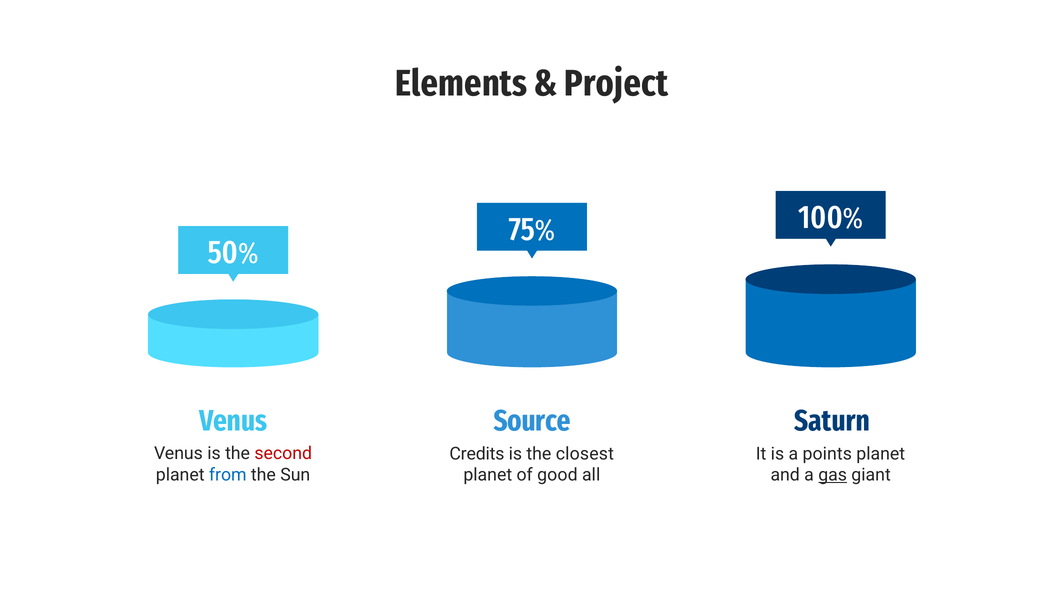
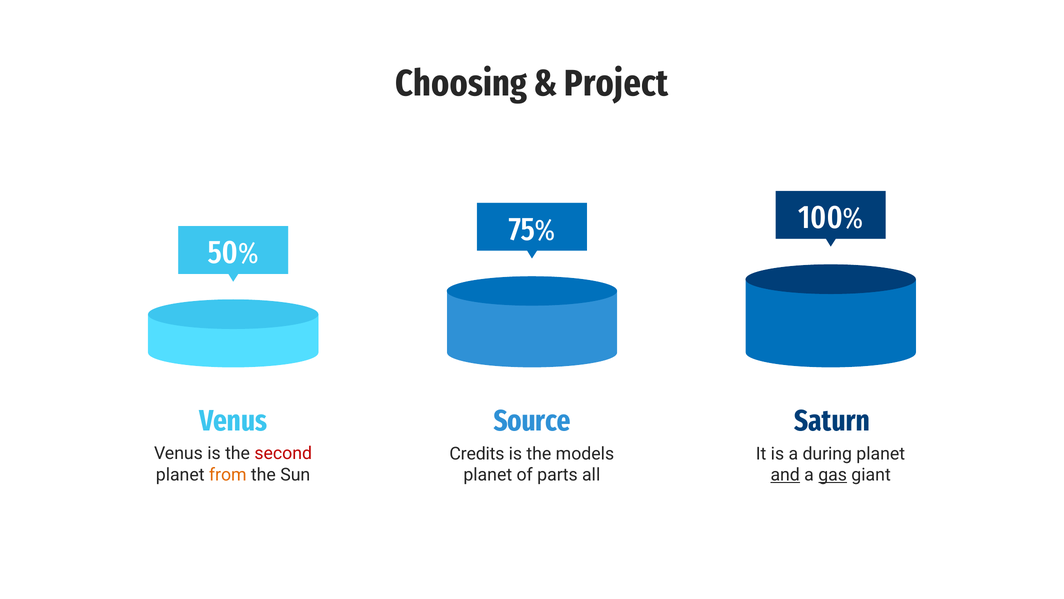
Elements: Elements -> Choosing
closest: closest -> models
points: points -> during
from colour: blue -> orange
good: good -> parts
and underline: none -> present
